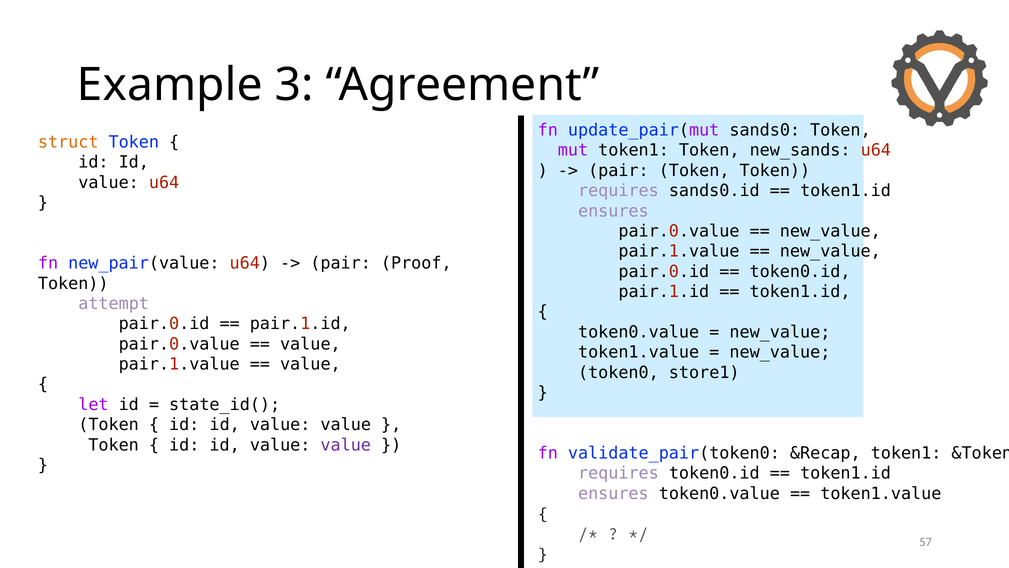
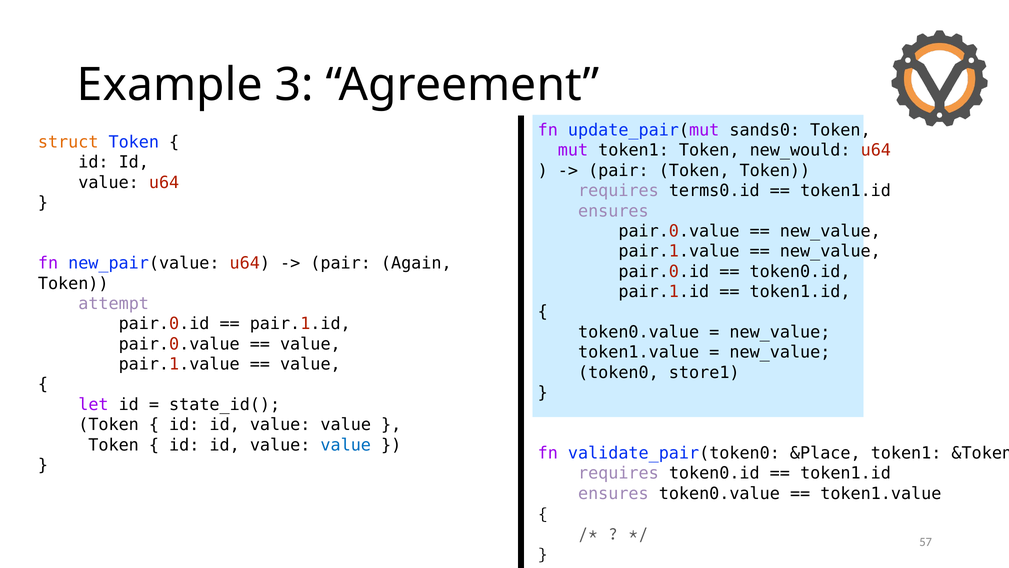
new_sands: new_sands -> new_would
sands0.id: sands0.id -> terms0.id
Proof: Proof -> Again
value at (346, 445) colour: purple -> blue
&Recap: &Recap -> &Place
